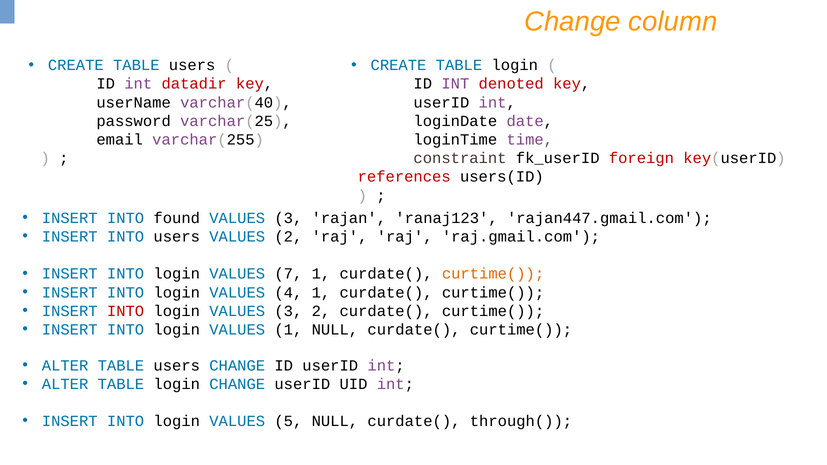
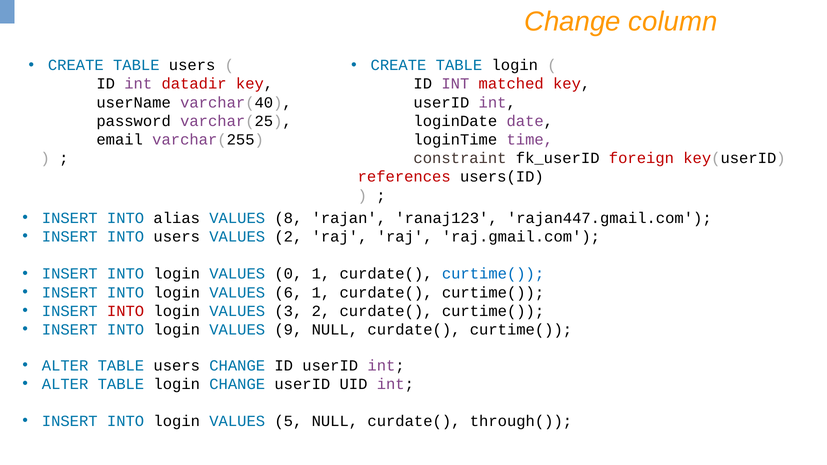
denoted: denoted -> matched
found: found -> alias
3 at (288, 218): 3 -> 8
7: 7 -> 0
curtime( at (493, 274) colour: orange -> blue
4: 4 -> 6
VALUES 1: 1 -> 9
